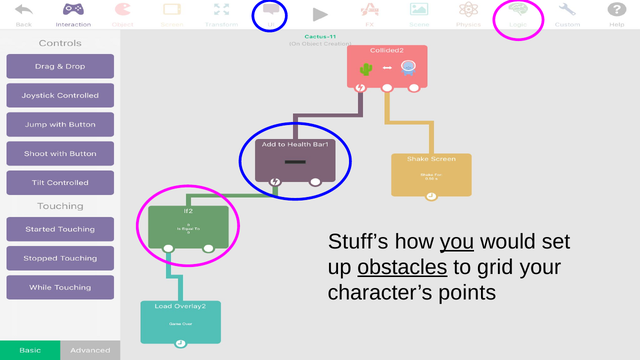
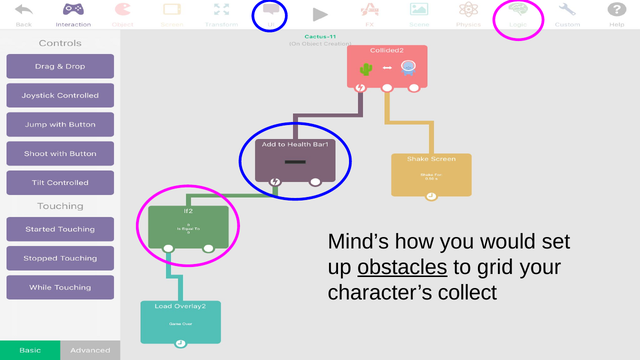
Stuff’s: Stuff’s -> Mind’s
you underline: present -> none
points: points -> collect
